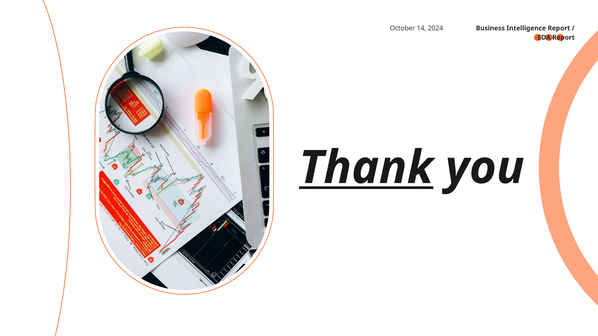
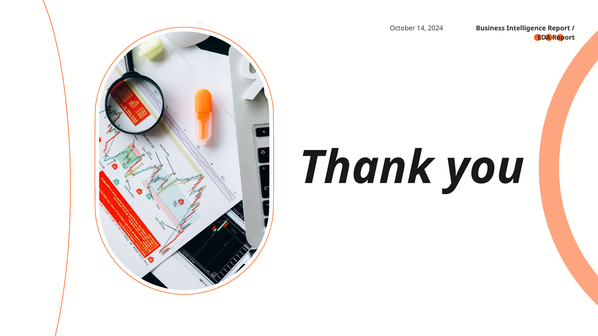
Thank underline: present -> none
